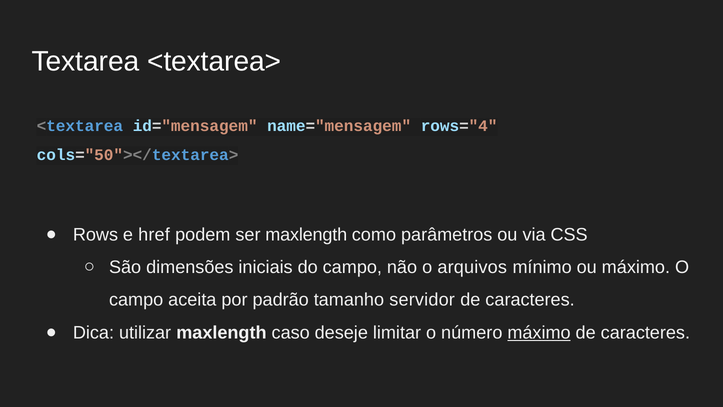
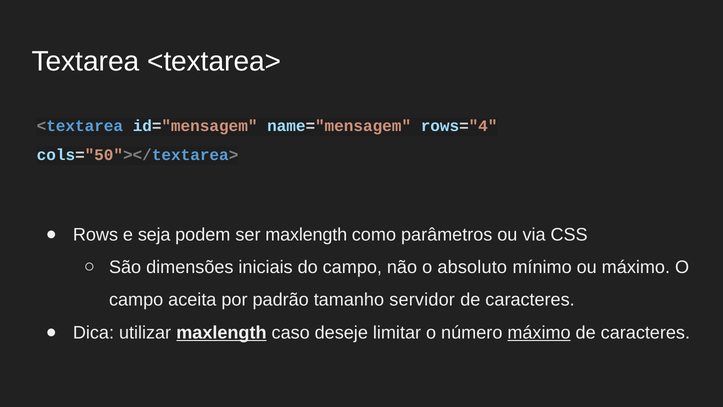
href: href -> seja
arquivos: arquivos -> absoluto
maxlength at (221, 332) underline: none -> present
